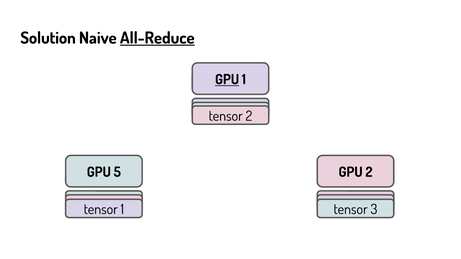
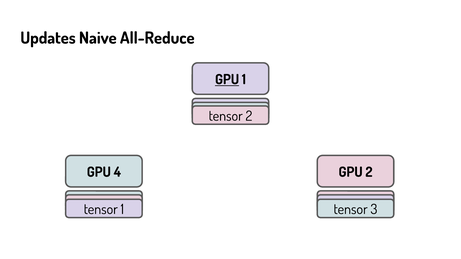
Solution: Solution -> Updates
All-Reduce underline: present -> none
5: 5 -> 4
